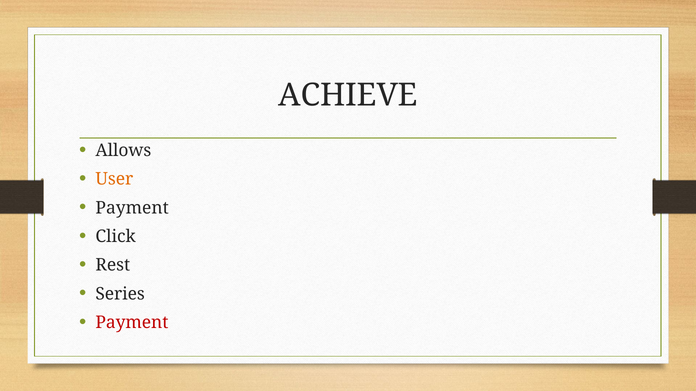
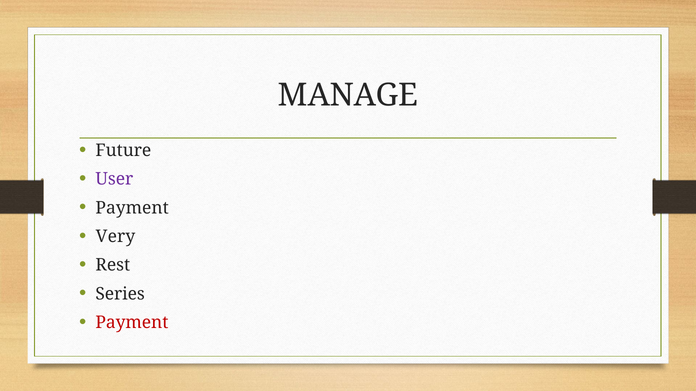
ACHIEVE: ACHIEVE -> MANAGE
Allows: Allows -> Future
User colour: orange -> purple
Click: Click -> Very
